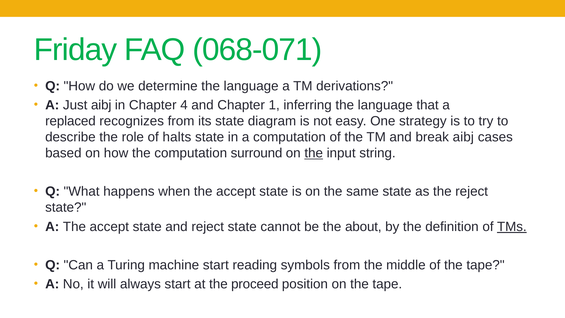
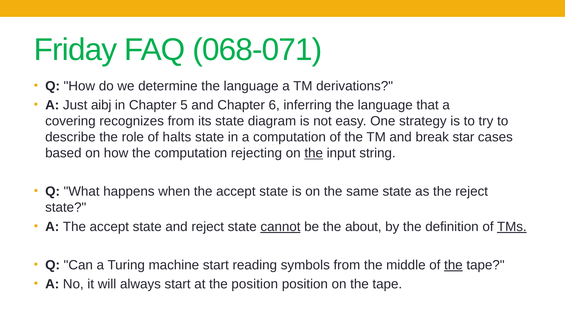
4: 4 -> 5
1: 1 -> 6
replaced: replaced -> covering
break aibj: aibj -> star
surround: surround -> rejecting
cannot underline: none -> present
the at (453, 265) underline: none -> present
the proceed: proceed -> position
